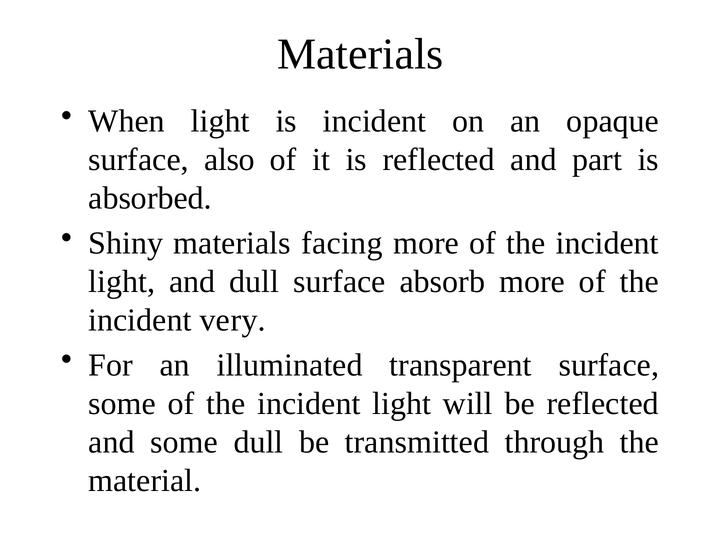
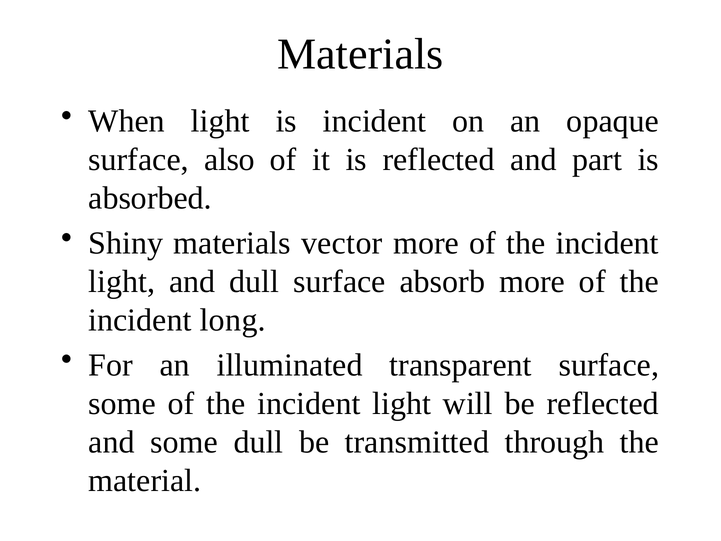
facing: facing -> vector
very: very -> long
